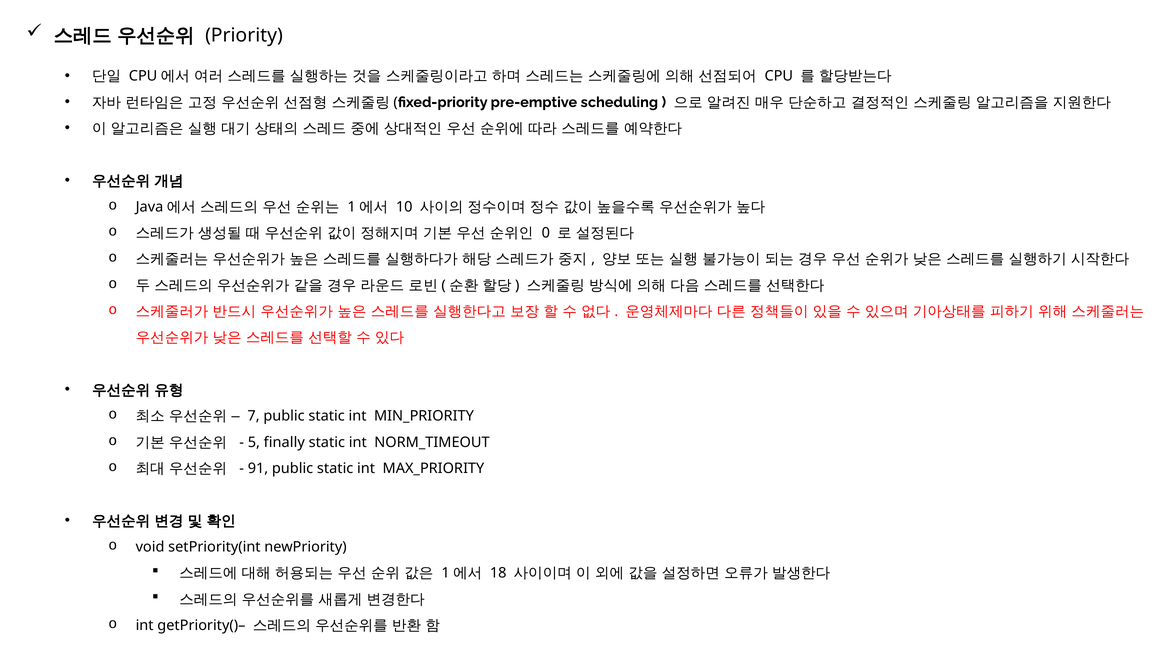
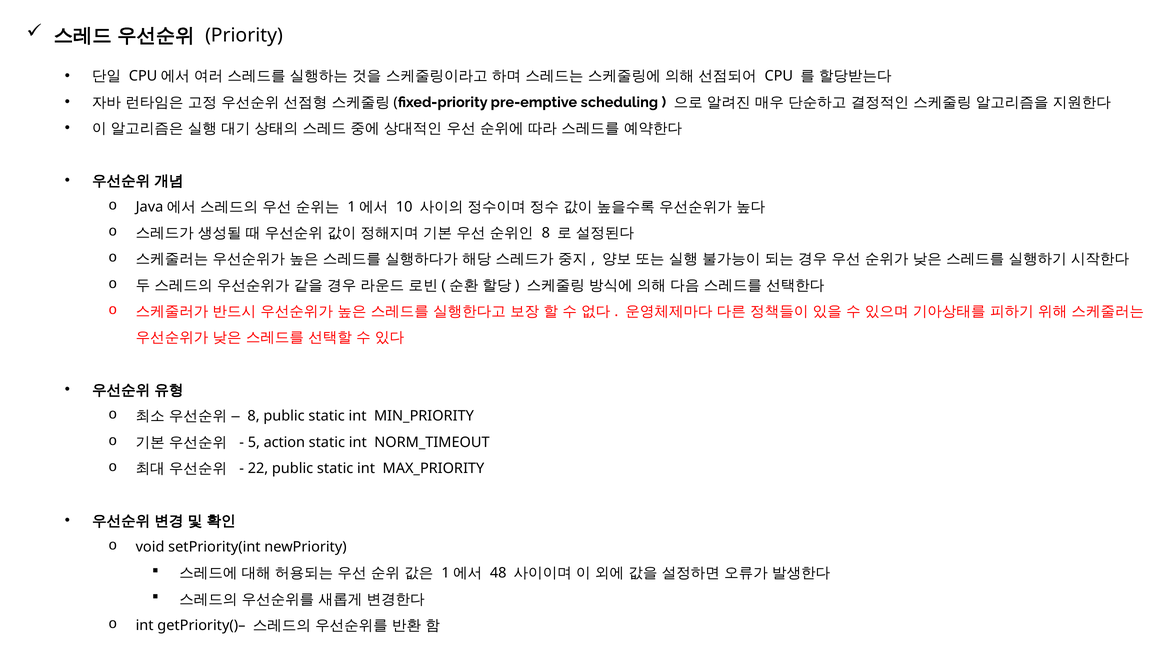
0 at (546, 233): 0 -> 8
7 at (254, 416): 7 -> 8
finally: finally -> action
91: 91 -> 22
18: 18 -> 48
